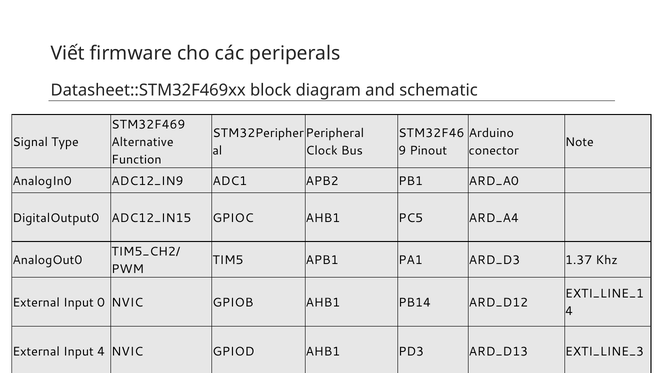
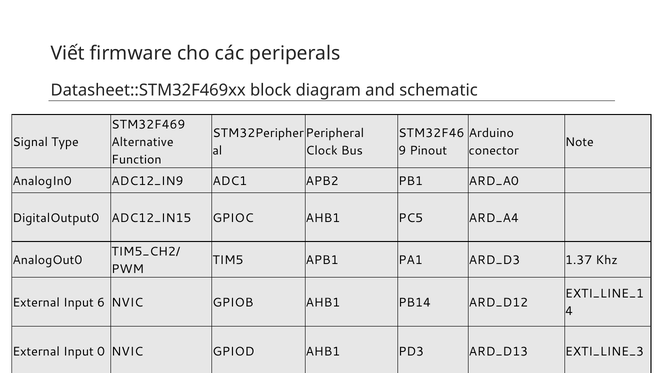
0: 0 -> 6
Input 4: 4 -> 0
